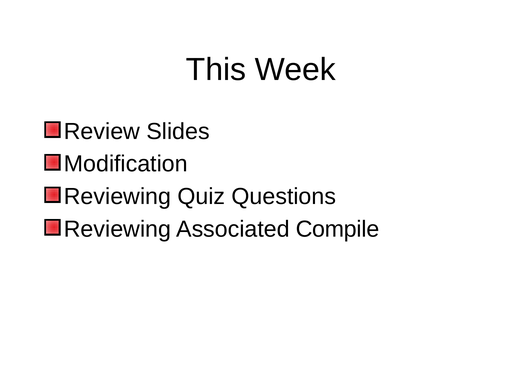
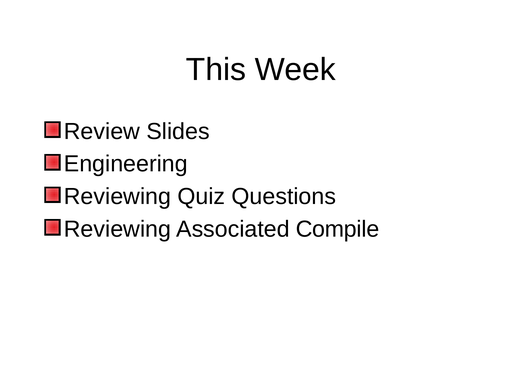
Modification: Modification -> Engineering
